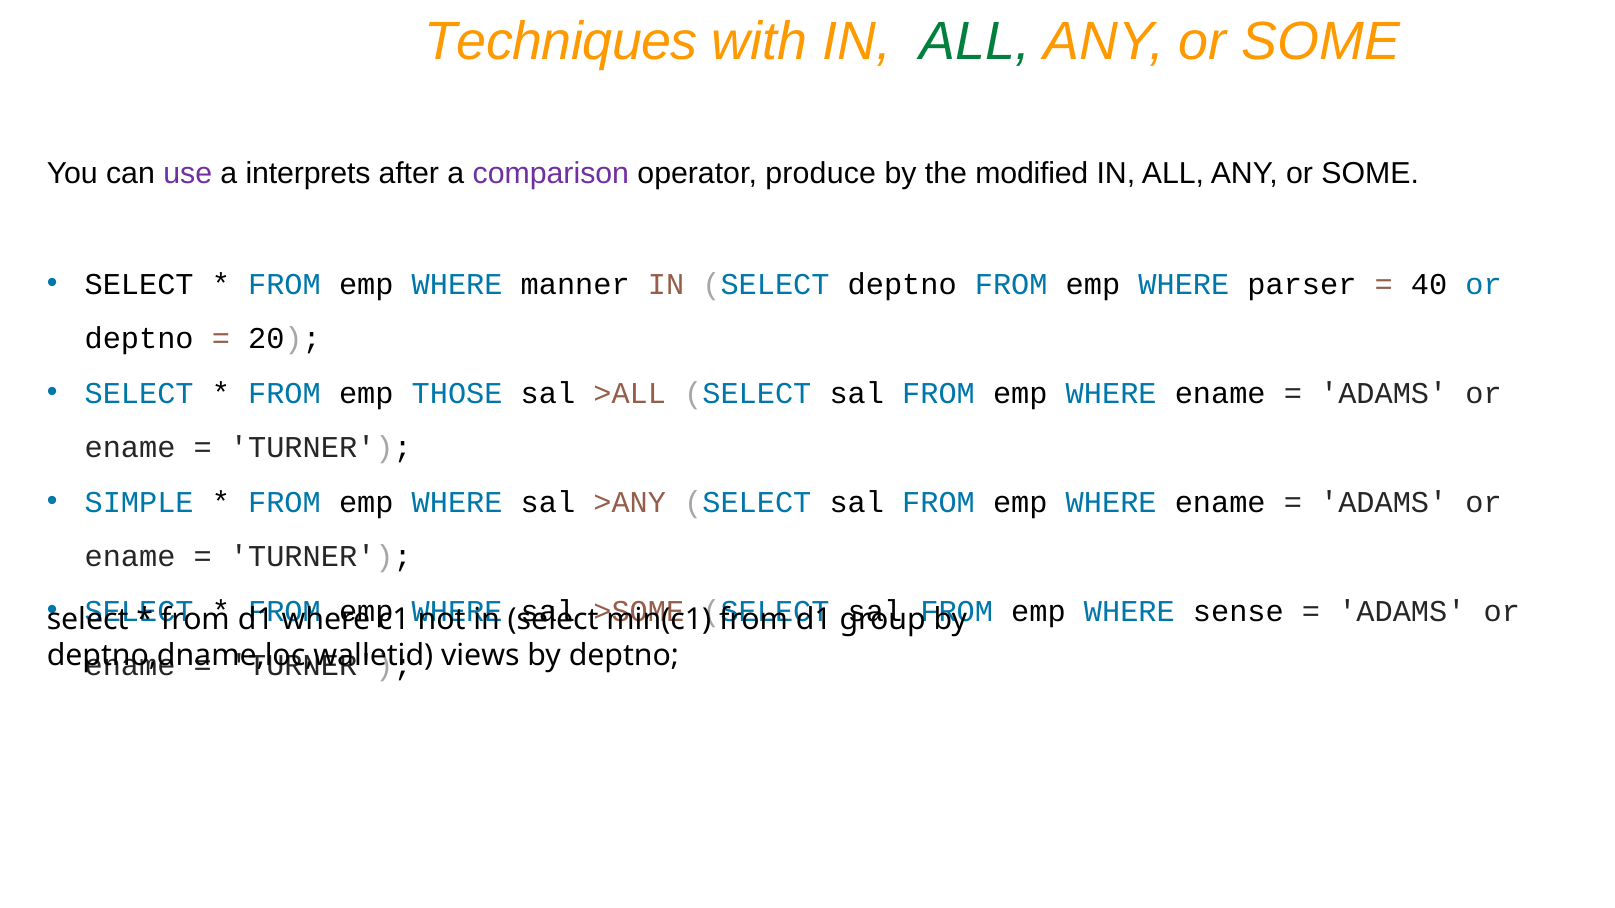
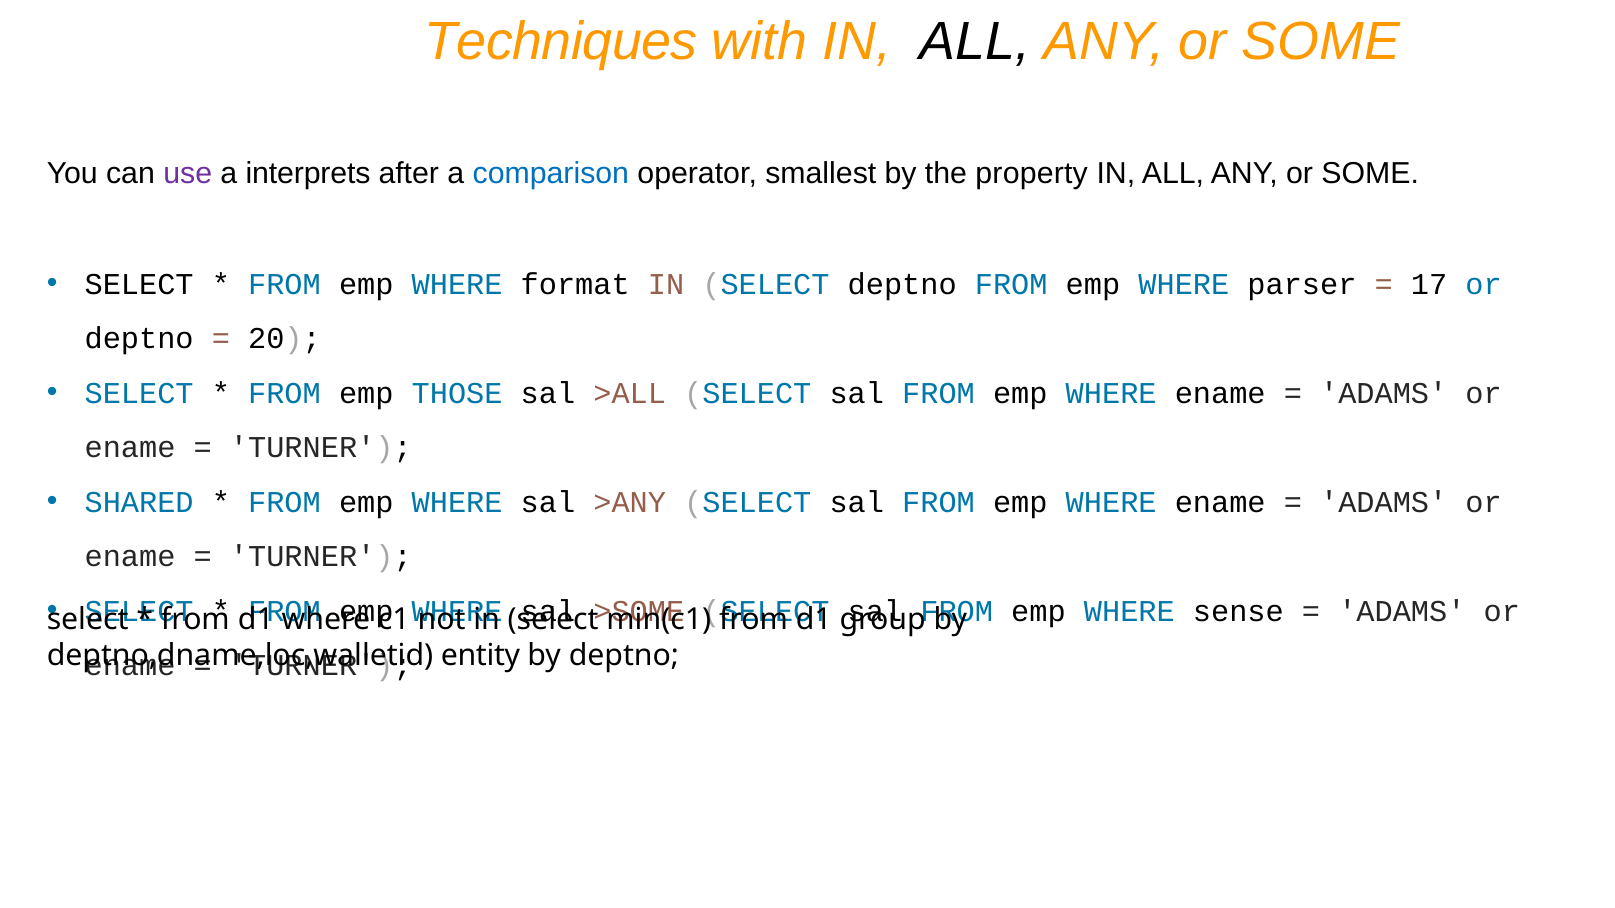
ALL at (975, 42) colour: green -> black
comparison colour: purple -> blue
produce: produce -> smallest
modified: modified -> property
manner: manner -> format
40: 40 -> 17
SIMPLE: SIMPLE -> SHARED
views: views -> entity
